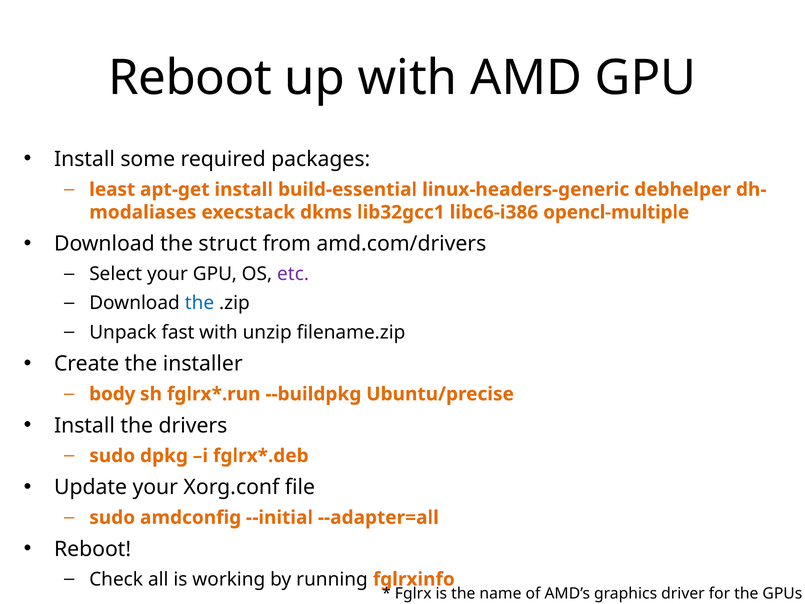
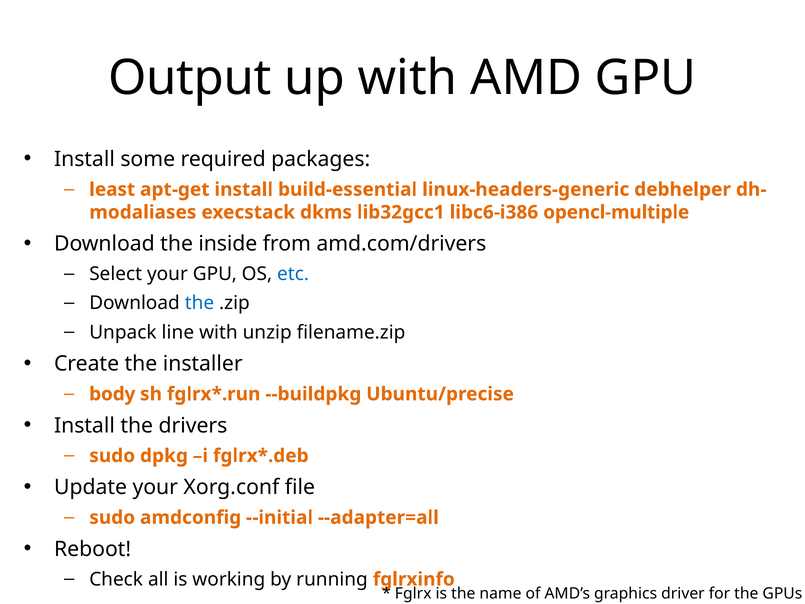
Reboot at (190, 78): Reboot -> Output
struct: struct -> inside
etc colour: purple -> blue
fast: fast -> line
